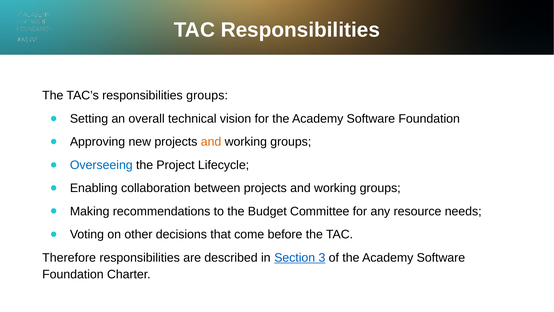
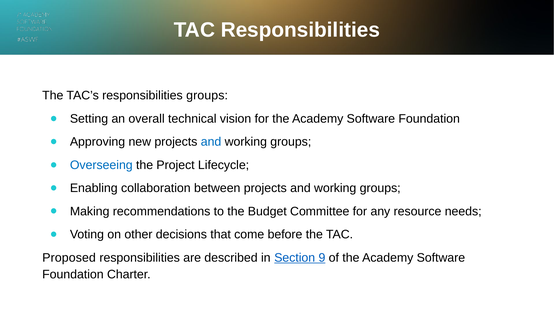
and at (211, 142) colour: orange -> blue
Therefore: Therefore -> Proposed
3: 3 -> 9
